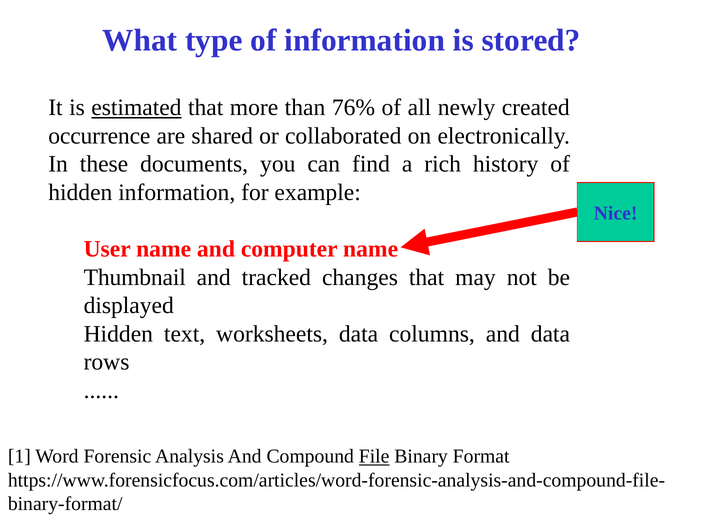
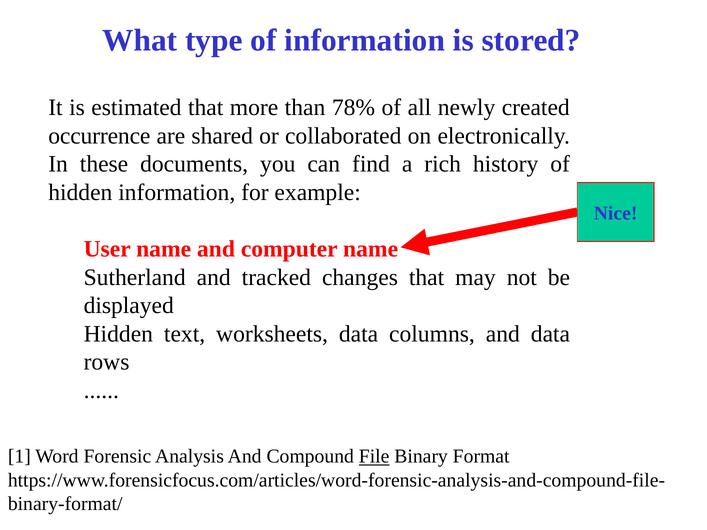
estimated underline: present -> none
76%: 76% -> 78%
Thumbnail: Thumbnail -> Sutherland
